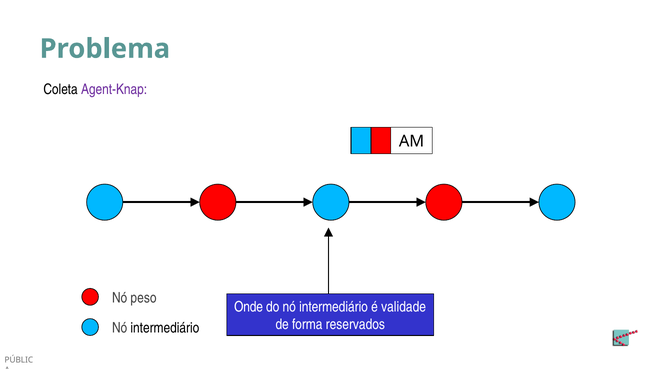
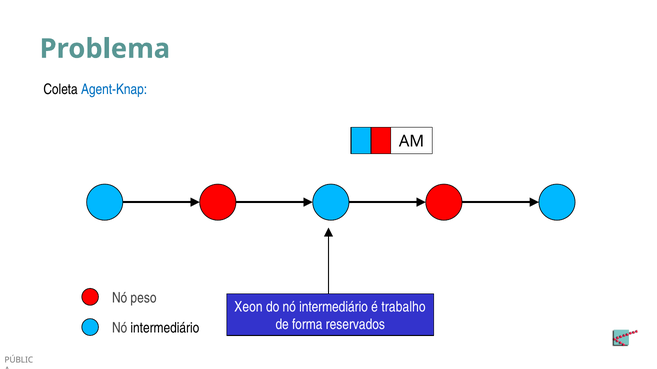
Agent-Knap colour: purple -> blue
Onde: Onde -> Xeon
validade: validade -> trabalho
